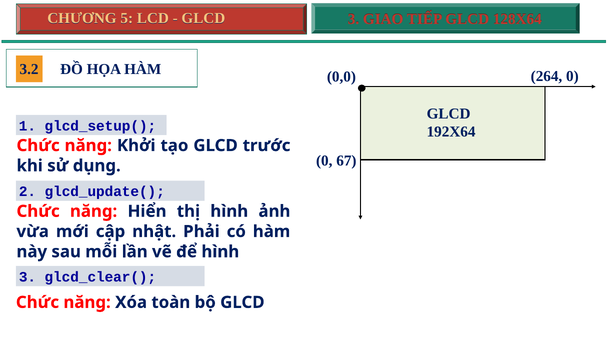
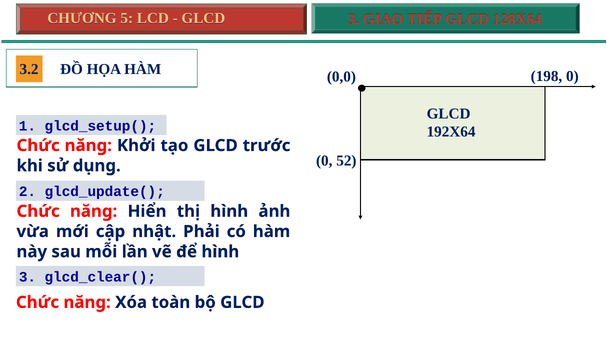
264: 264 -> 198
67: 67 -> 52
